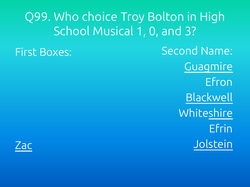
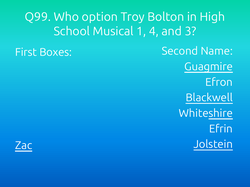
choice: choice -> option
0: 0 -> 4
